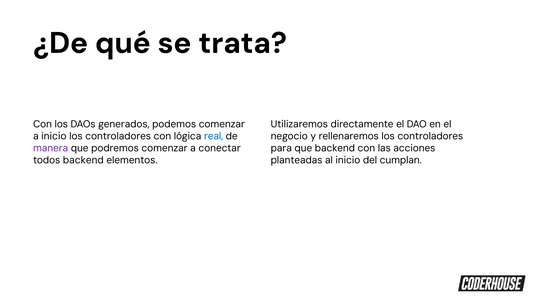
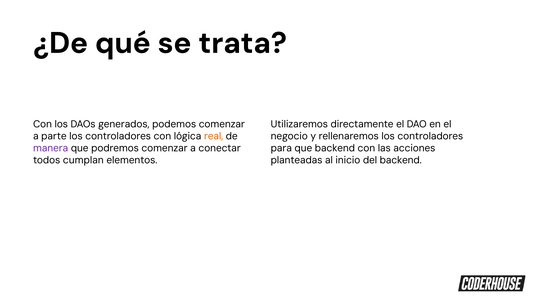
a inicio: inicio -> parte
real colour: blue -> orange
todos backend: backend -> cumplan
del cumplan: cumplan -> backend
